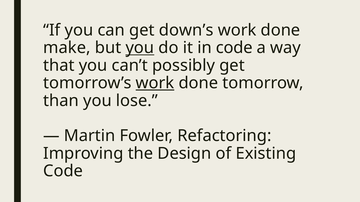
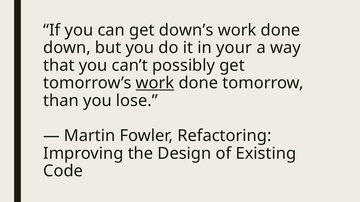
make: make -> down
you at (140, 48) underline: present -> none
in code: code -> your
